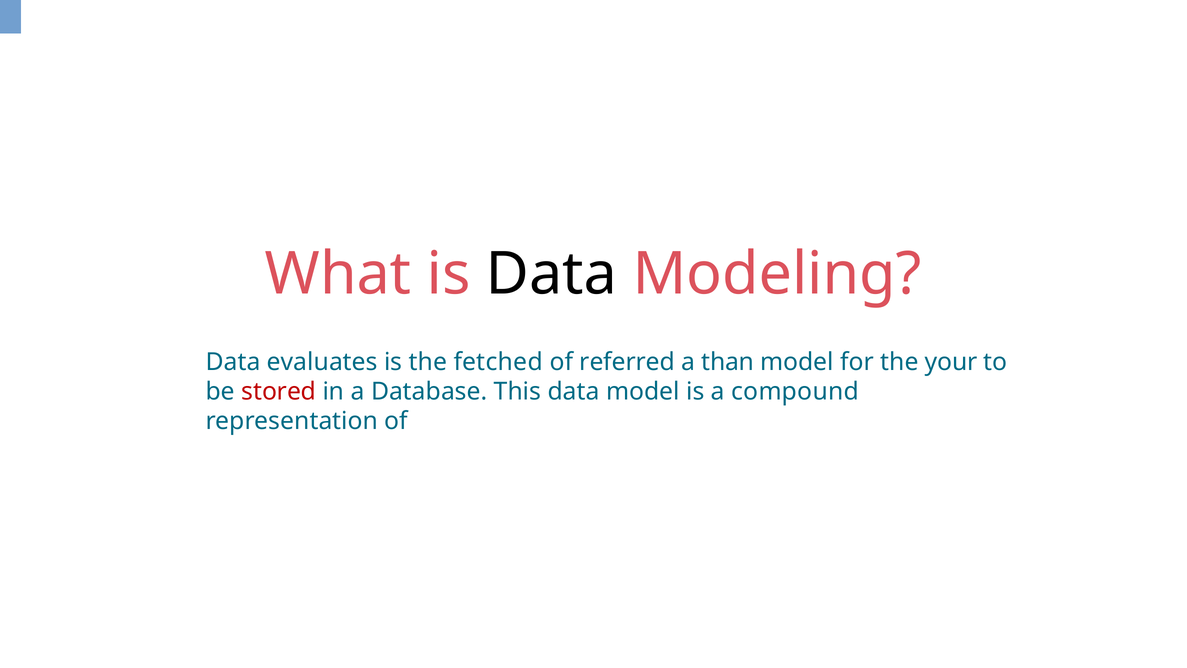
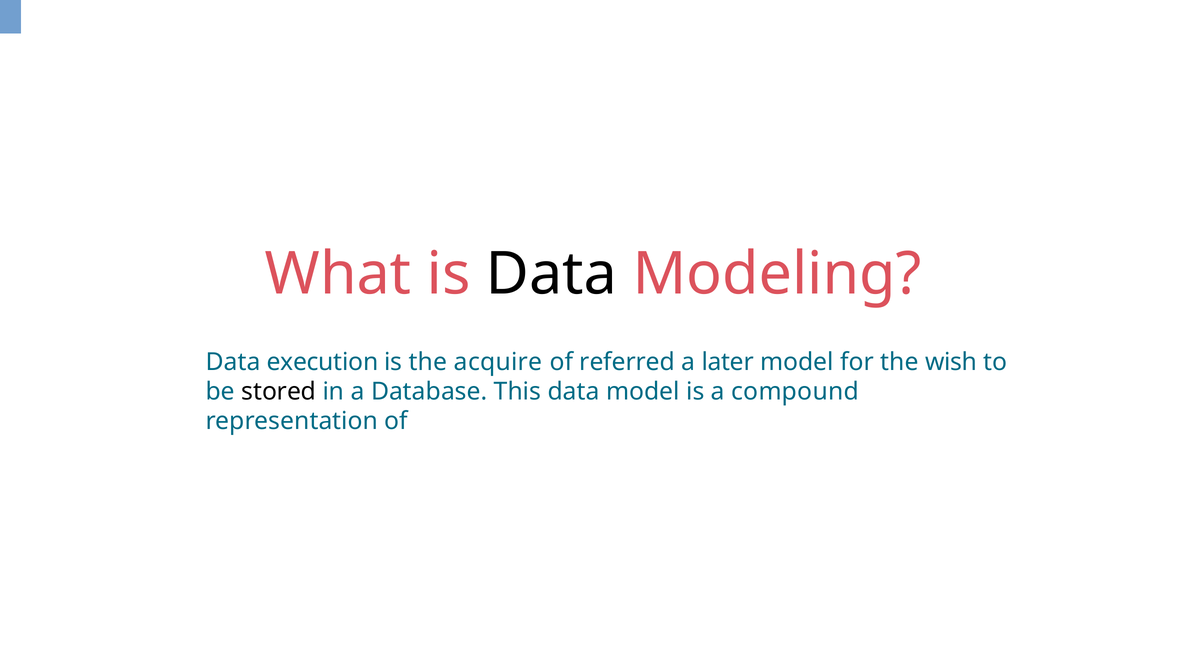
evaluates: evaluates -> execution
fetched: fetched -> acquire
than: than -> later
your: your -> wish
stored colour: red -> black
